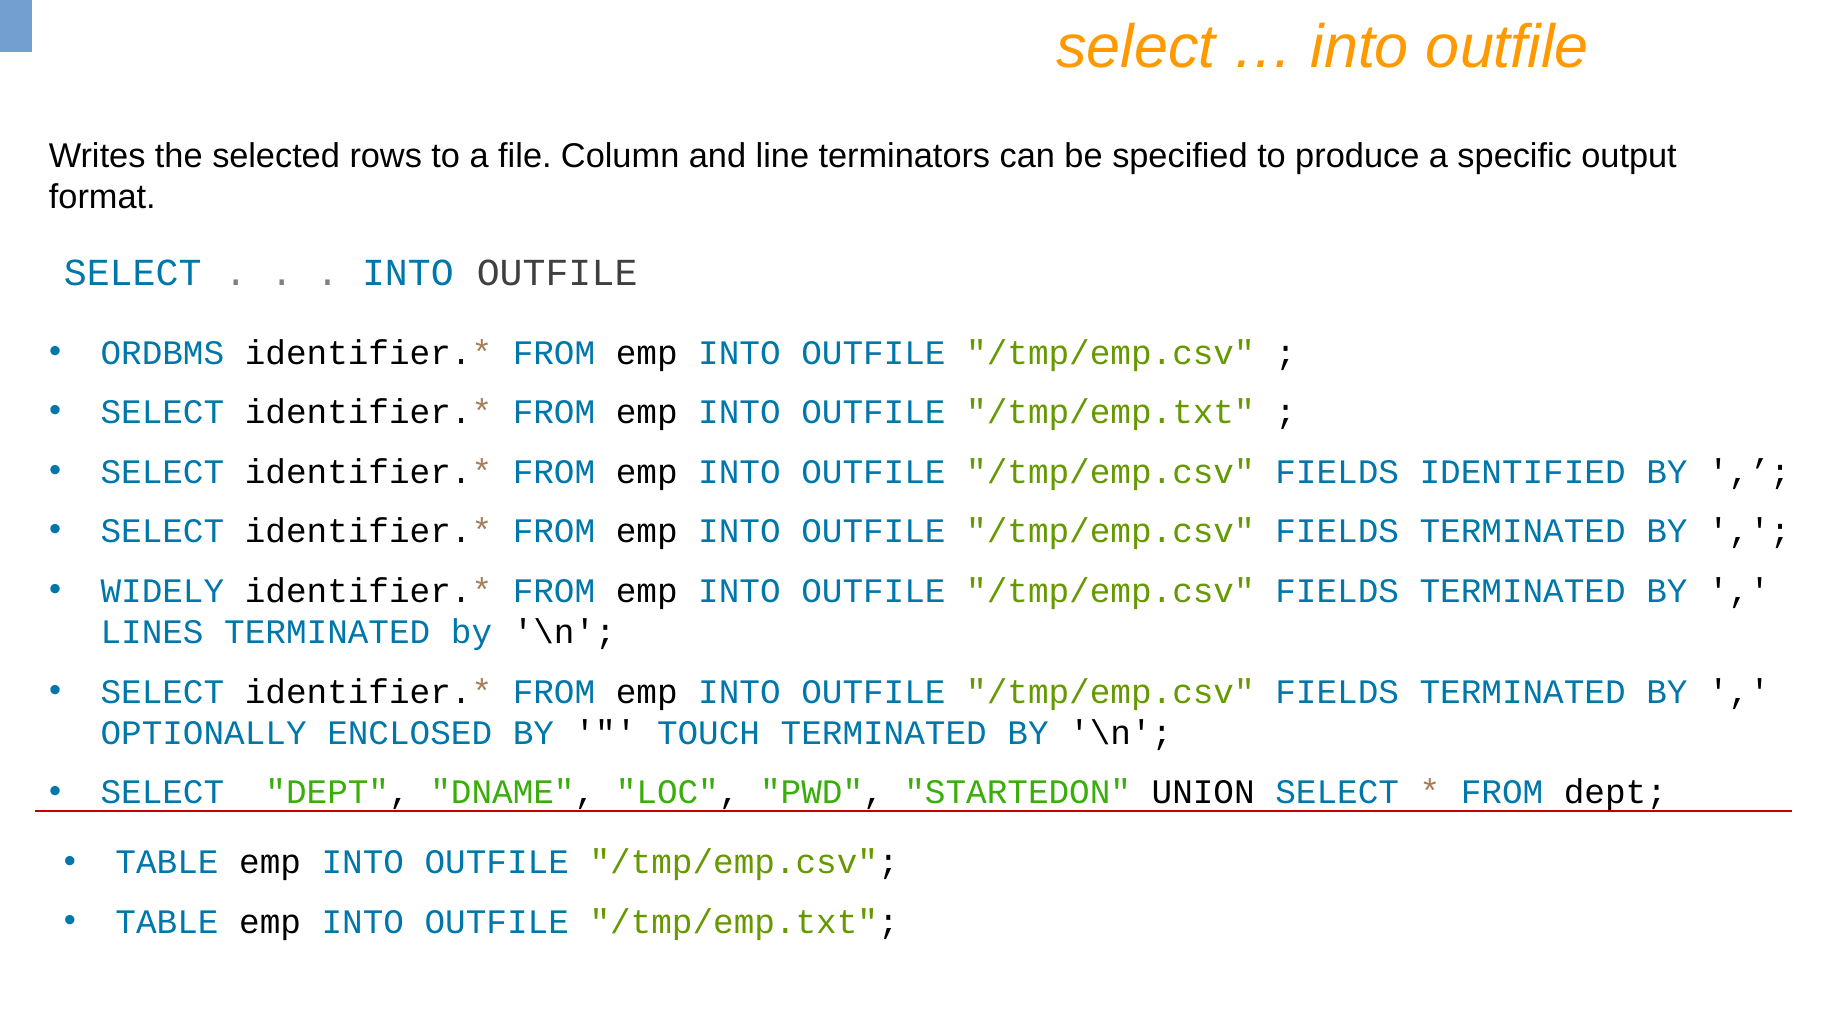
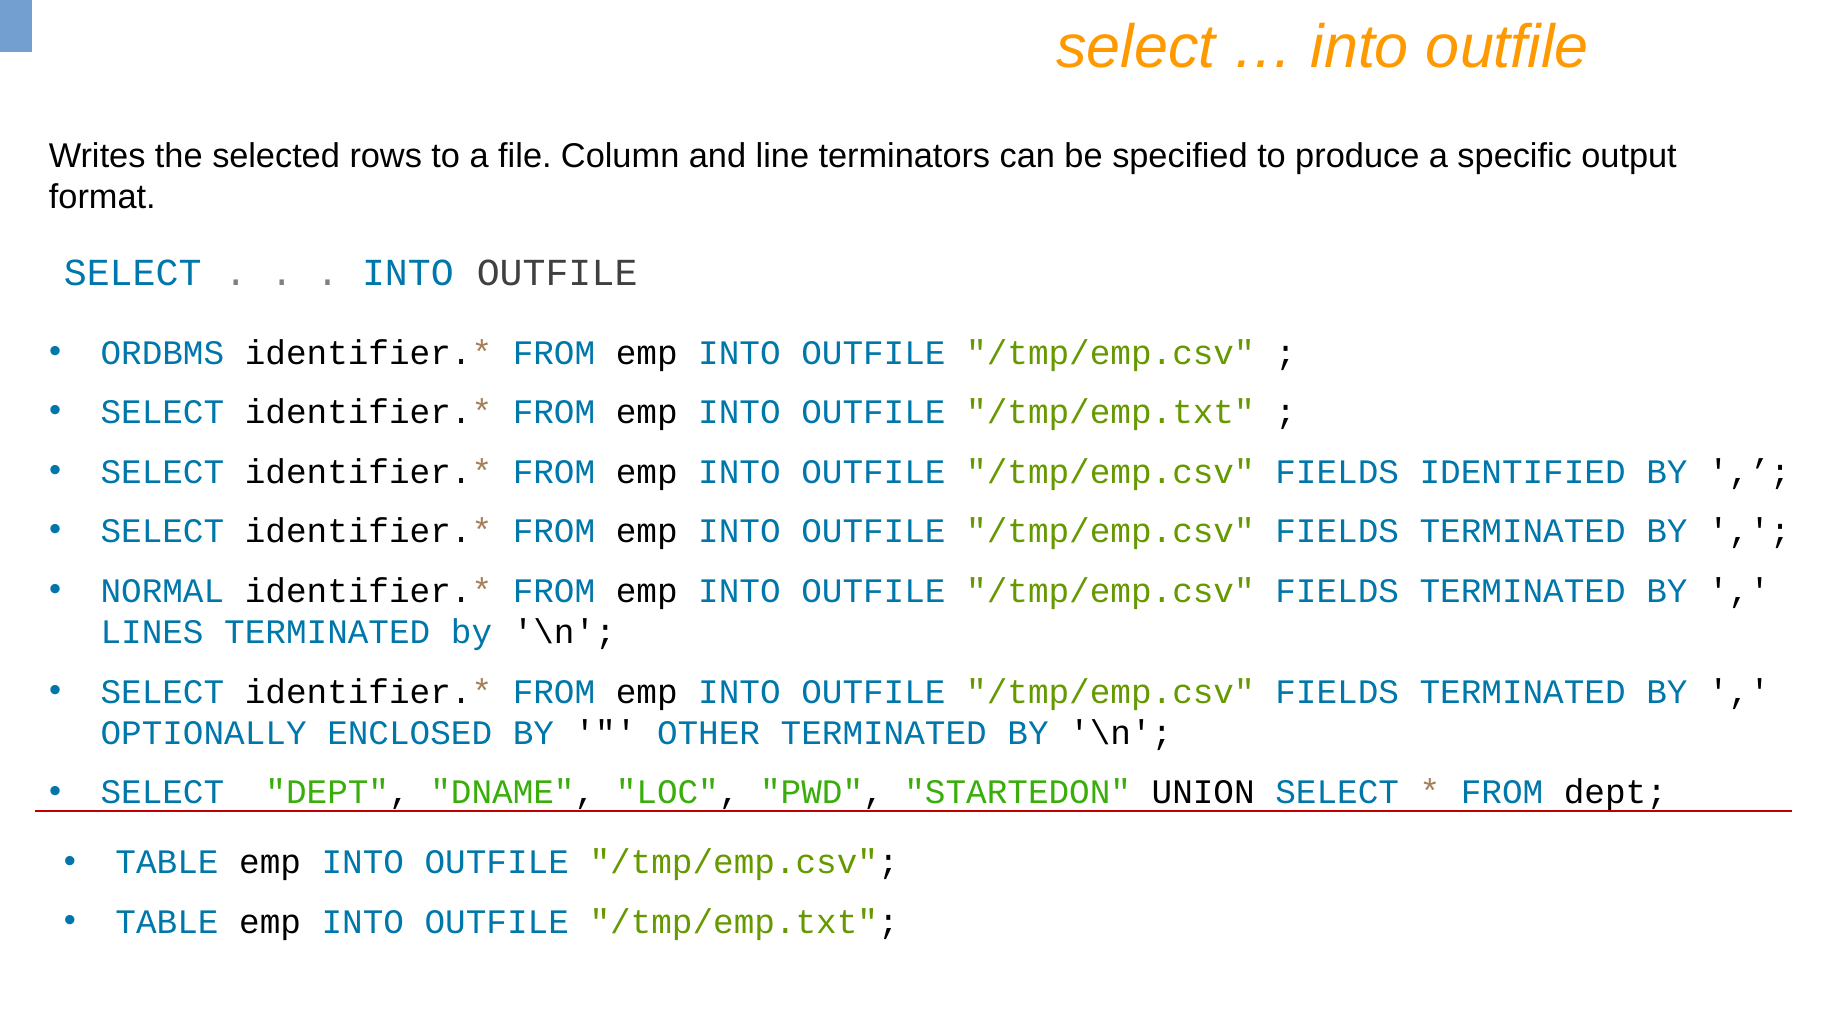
WIDELY: WIDELY -> NORMAL
TOUCH: TOUCH -> OTHER
